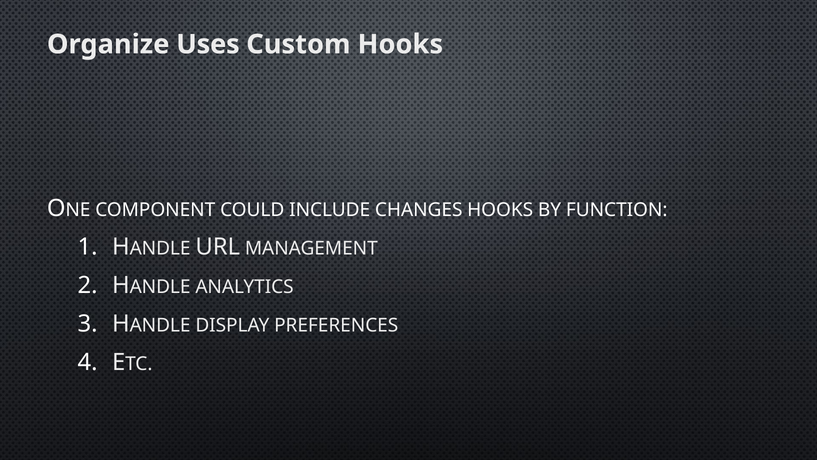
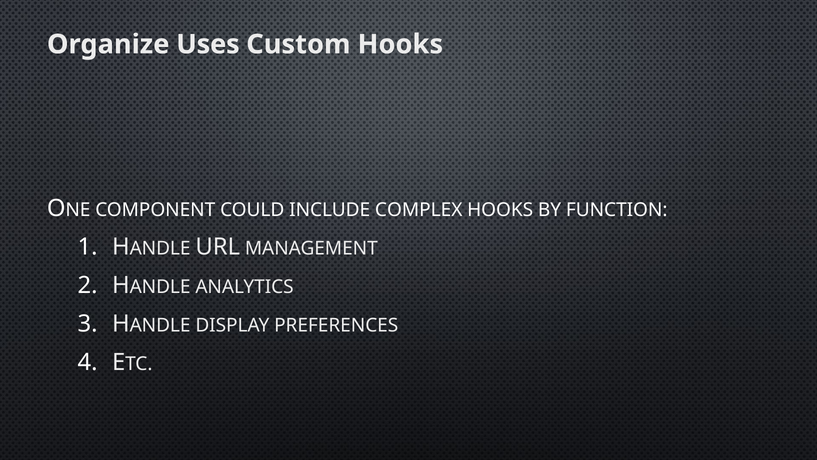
CHANGES: CHANGES -> COMPLEX
